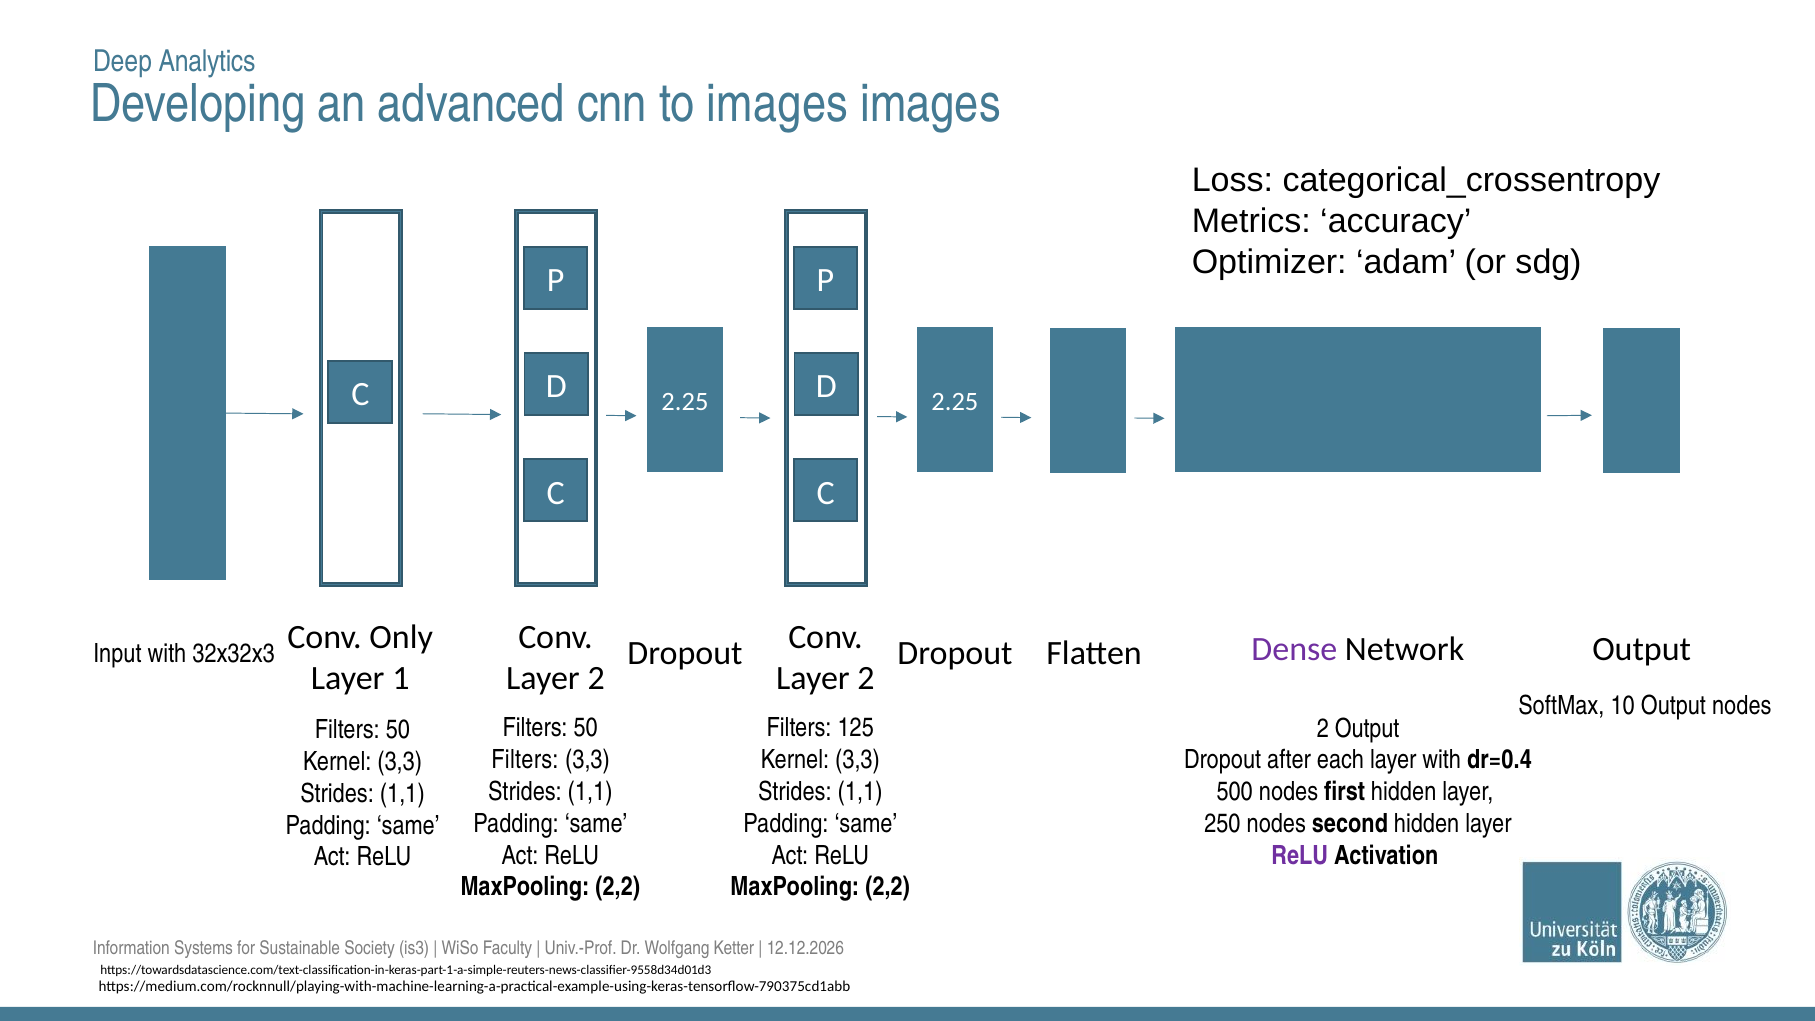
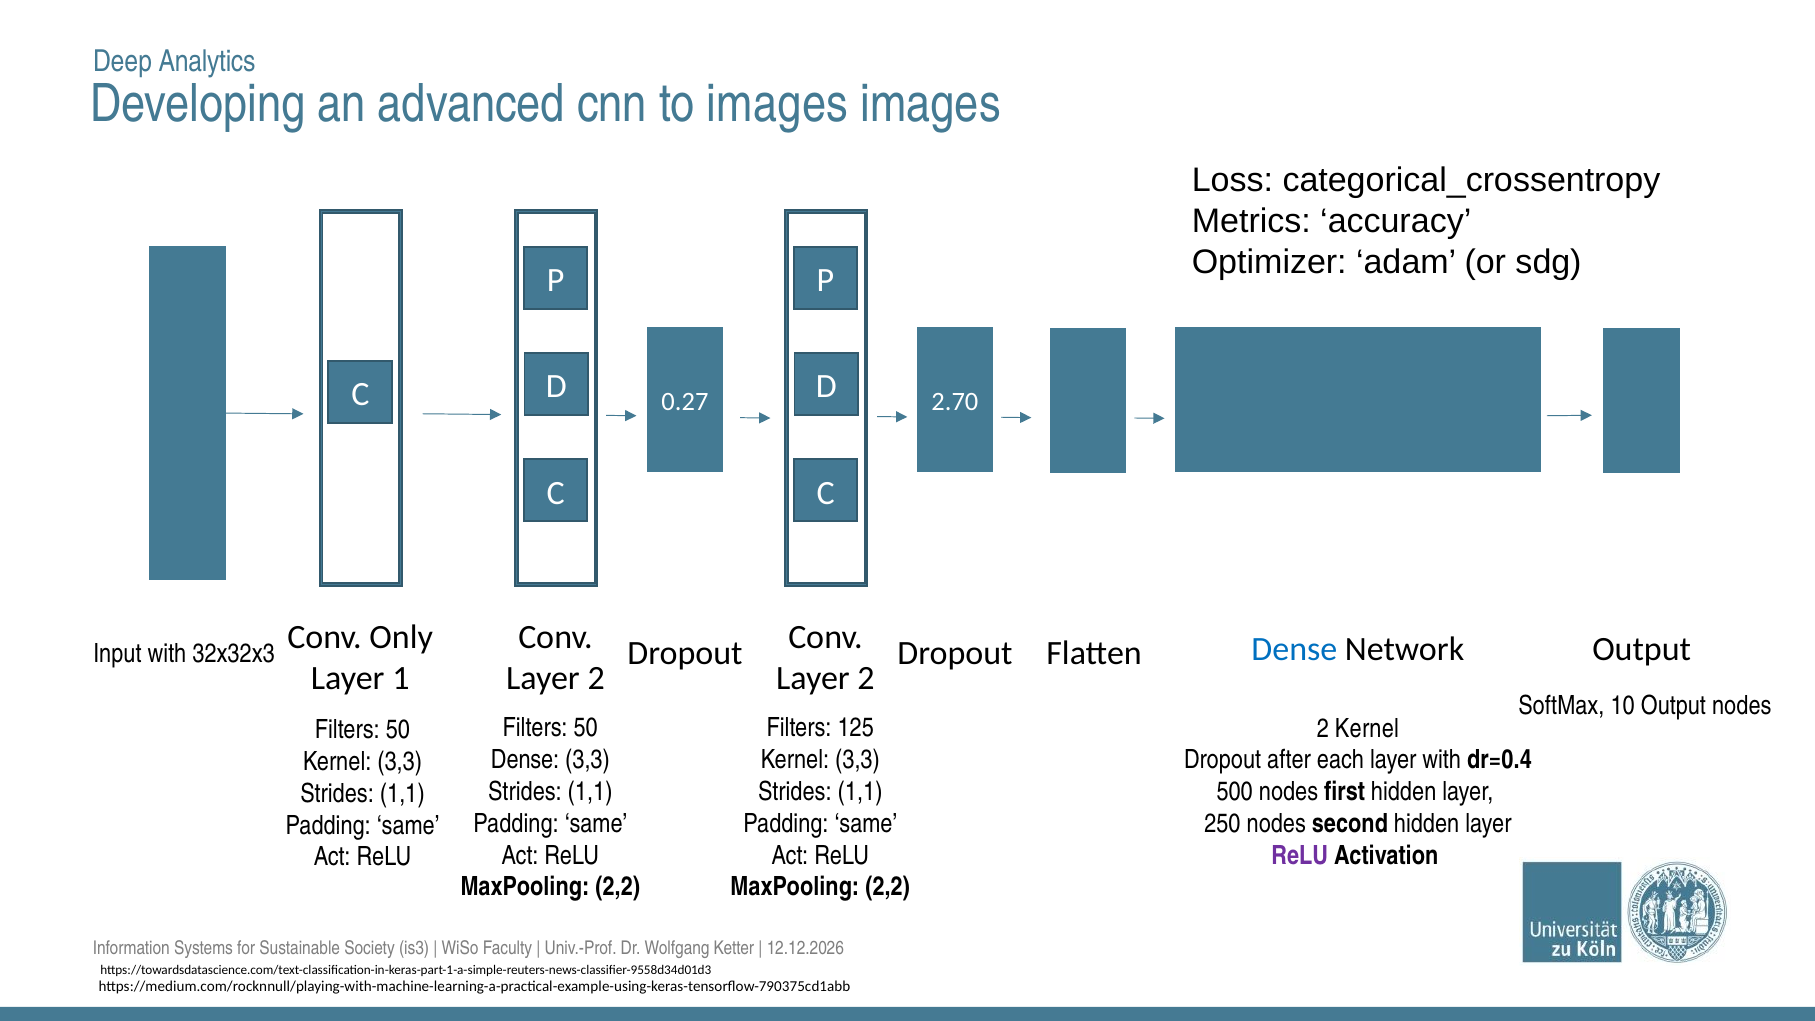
2.25 at (685, 402): 2.25 -> 0.27
2.25 at (955, 402): 2.25 -> 2.70
Dense at (1294, 650) colour: purple -> blue
2 Output: Output -> Kernel
Filters at (525, 760): Filters -> Dense
